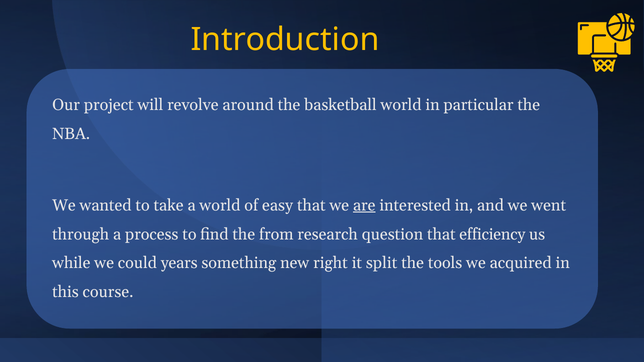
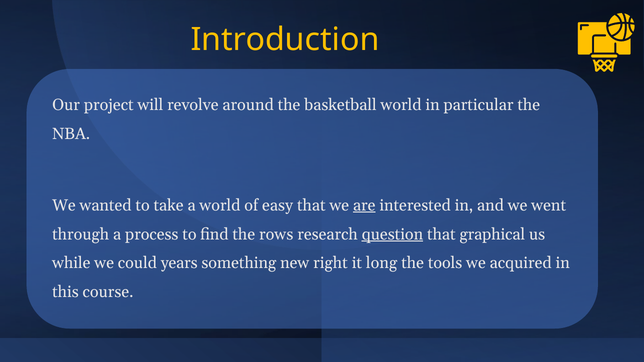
from: from -> rows
question underline: none -> present
efficiency: efficiency -> graphical
split: split -> long
